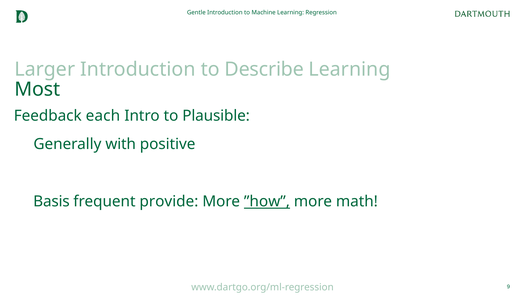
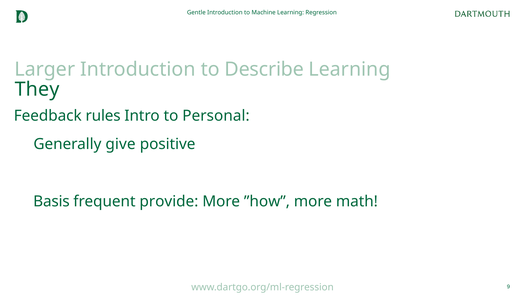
Most: Most -> They
each: each -> rules
Plausible: Plausible -> Personal
with: with -> give
”how underline: present -> none
